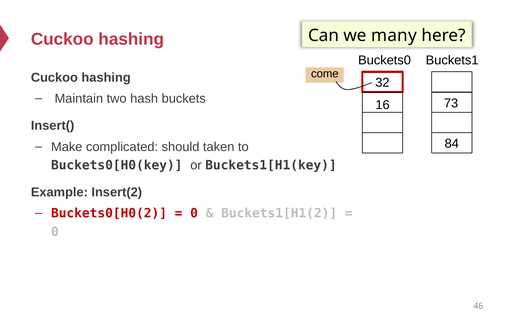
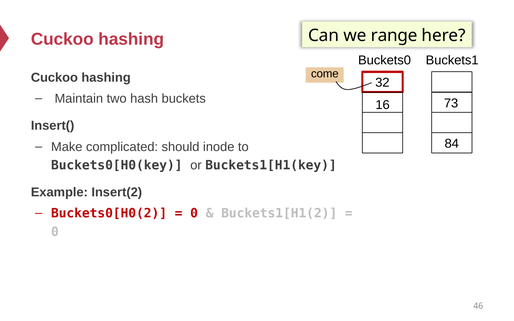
many: many -> range
taken: taken -> inode
